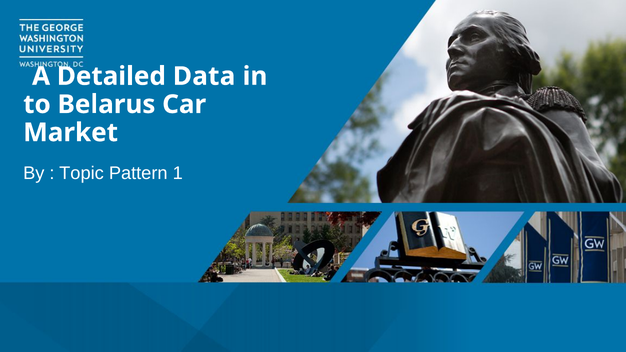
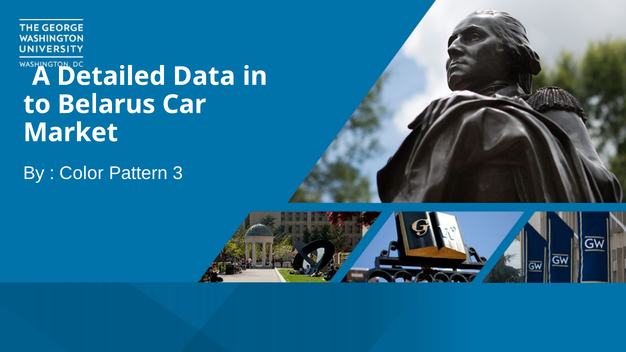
Topic: Topic -> Color
1: 1 -> 3
